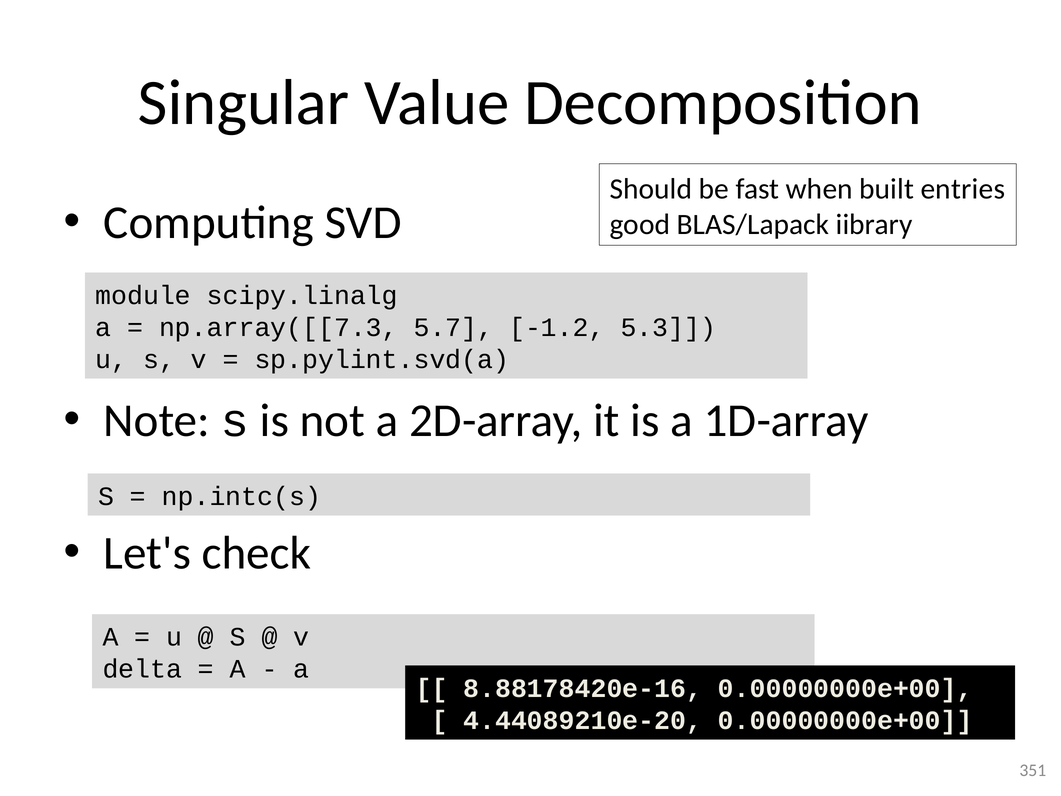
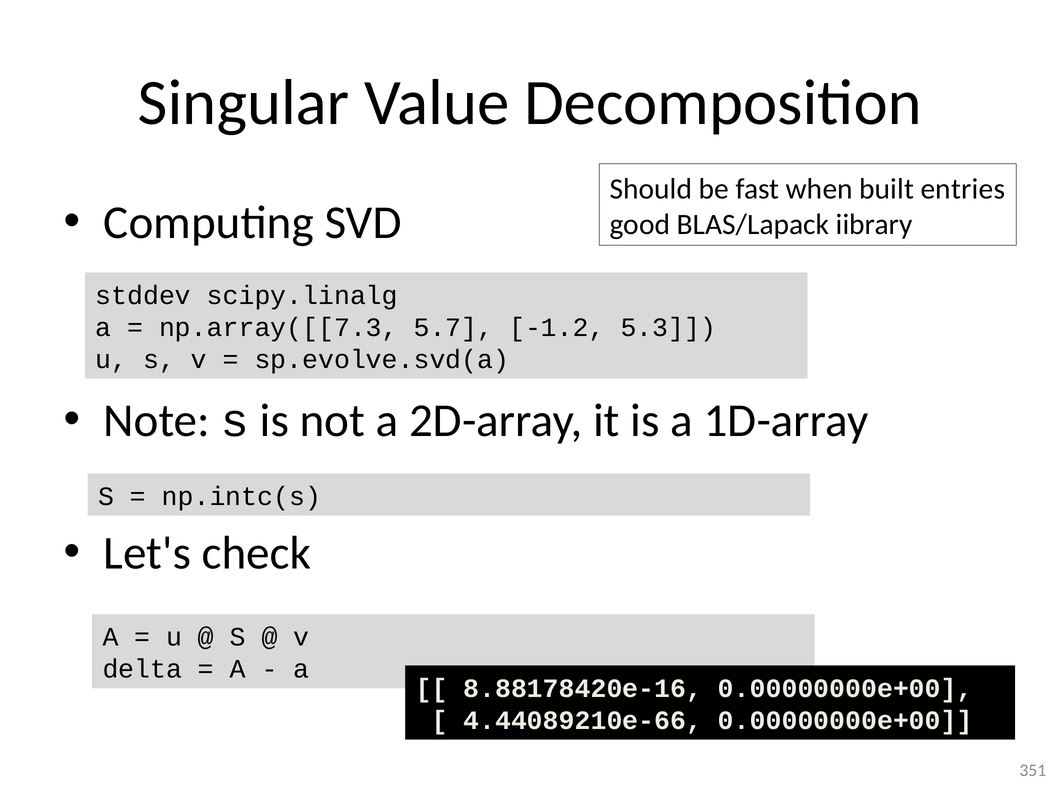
module: module -> stddev
sp.pylint.svd(a: sp.pylint.svd(a -> sp.evolve.svd(a
4.44089210e-20: 4.44089210e-20 -> 4.44089210e-66
